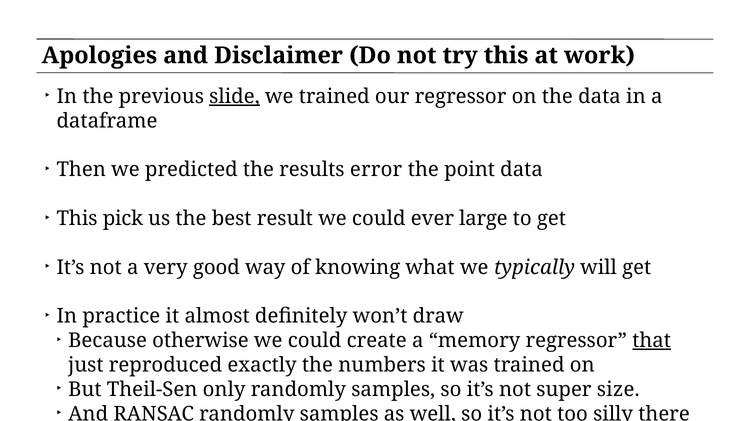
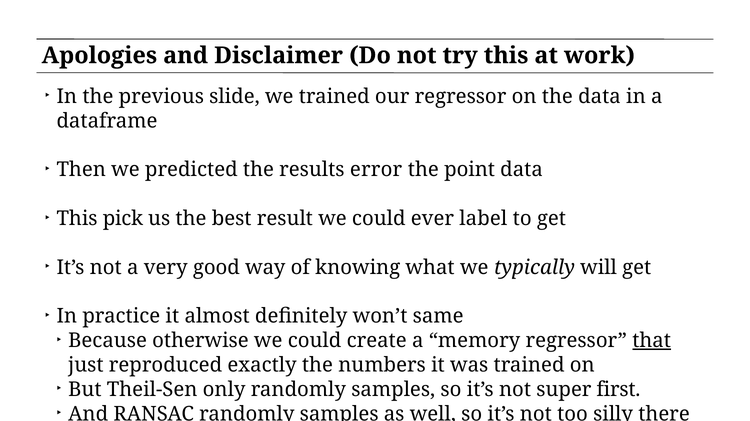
slide underline: present -> none
large: large -> label
draw: draw -> same
size: size -> first
